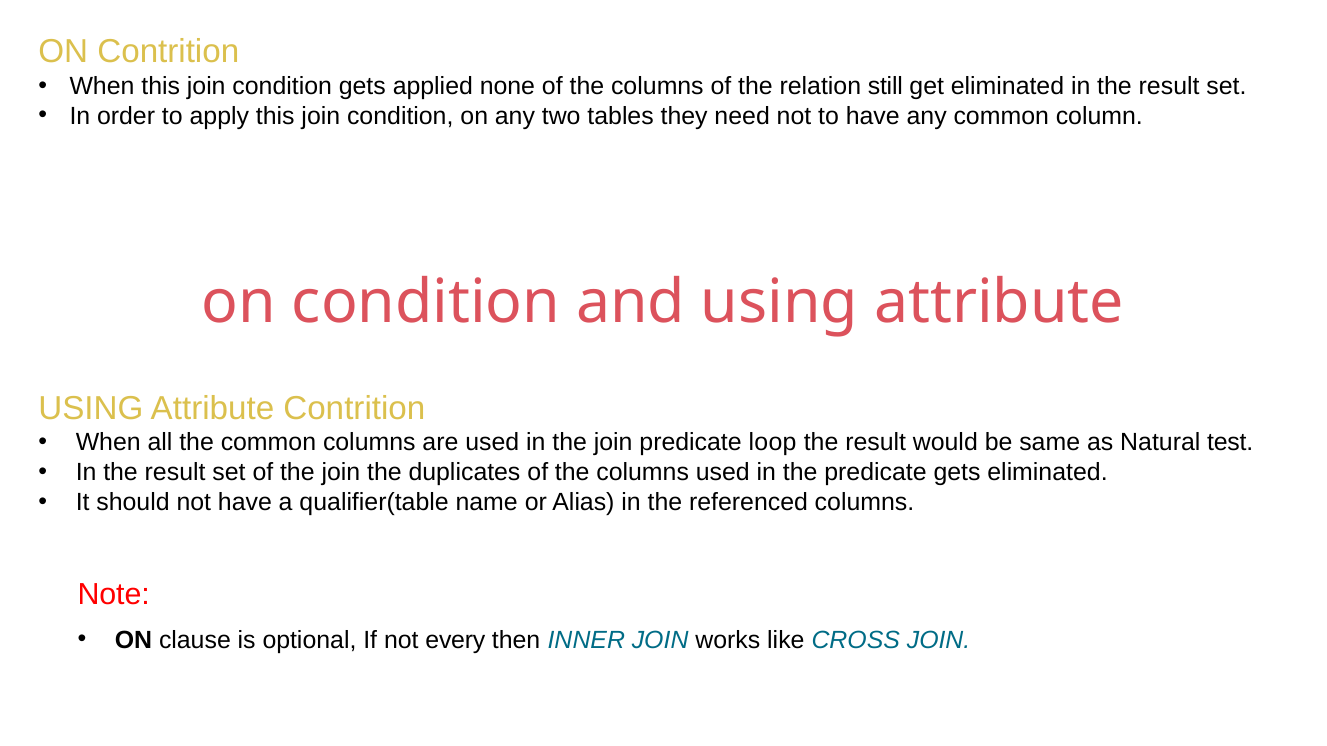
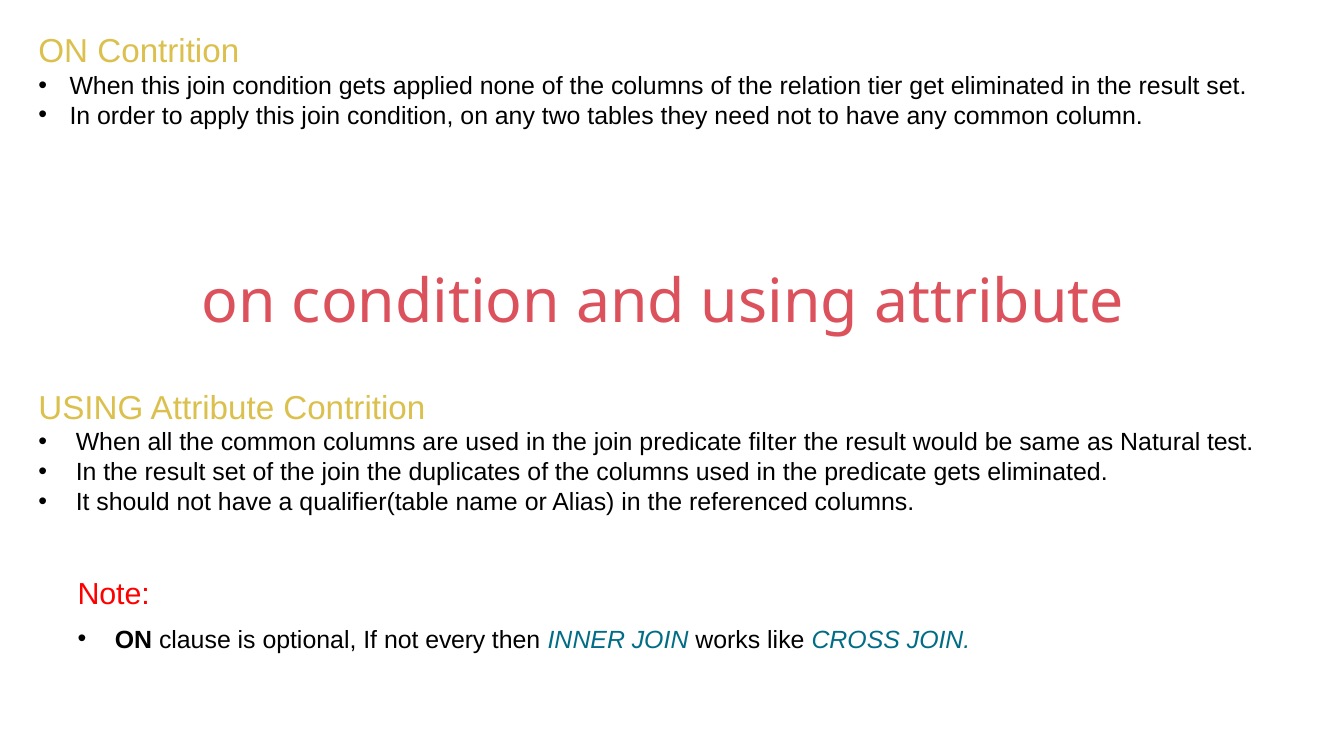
still: still -> tier
loop: loop -> filter
